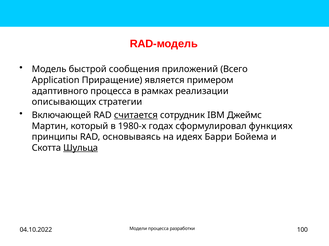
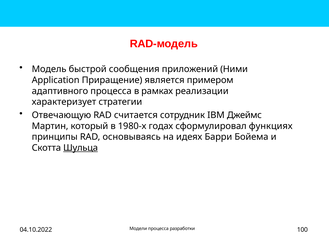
Всего: Всего -> Ними
описывающих: описывающих -> характеризует
Включающей: Включающей -> Отвечающую
считается underline: present -> none
